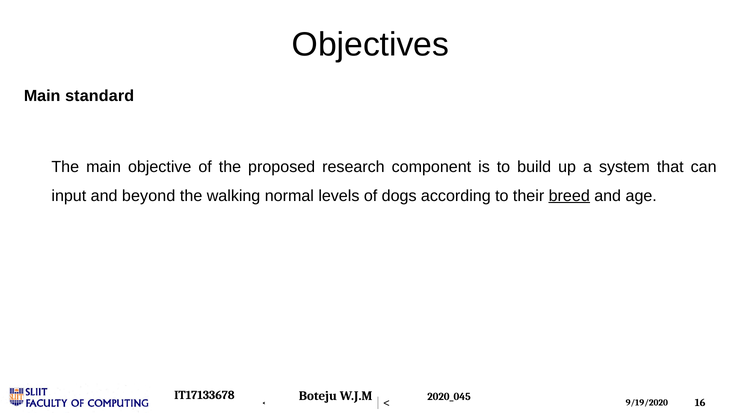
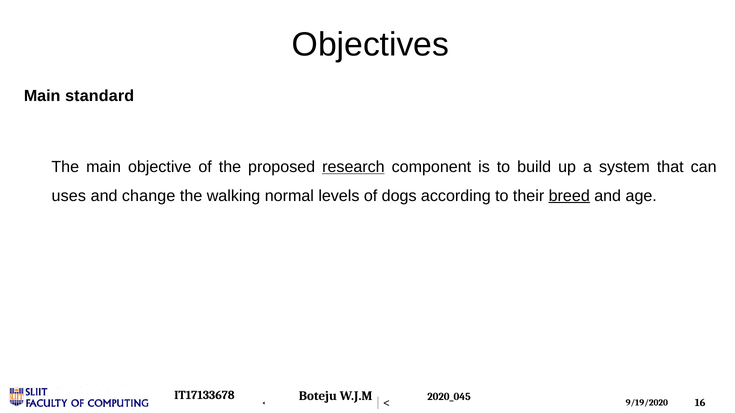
research underline: none -> present
input: input -> uses
beyond: beyond -> change
